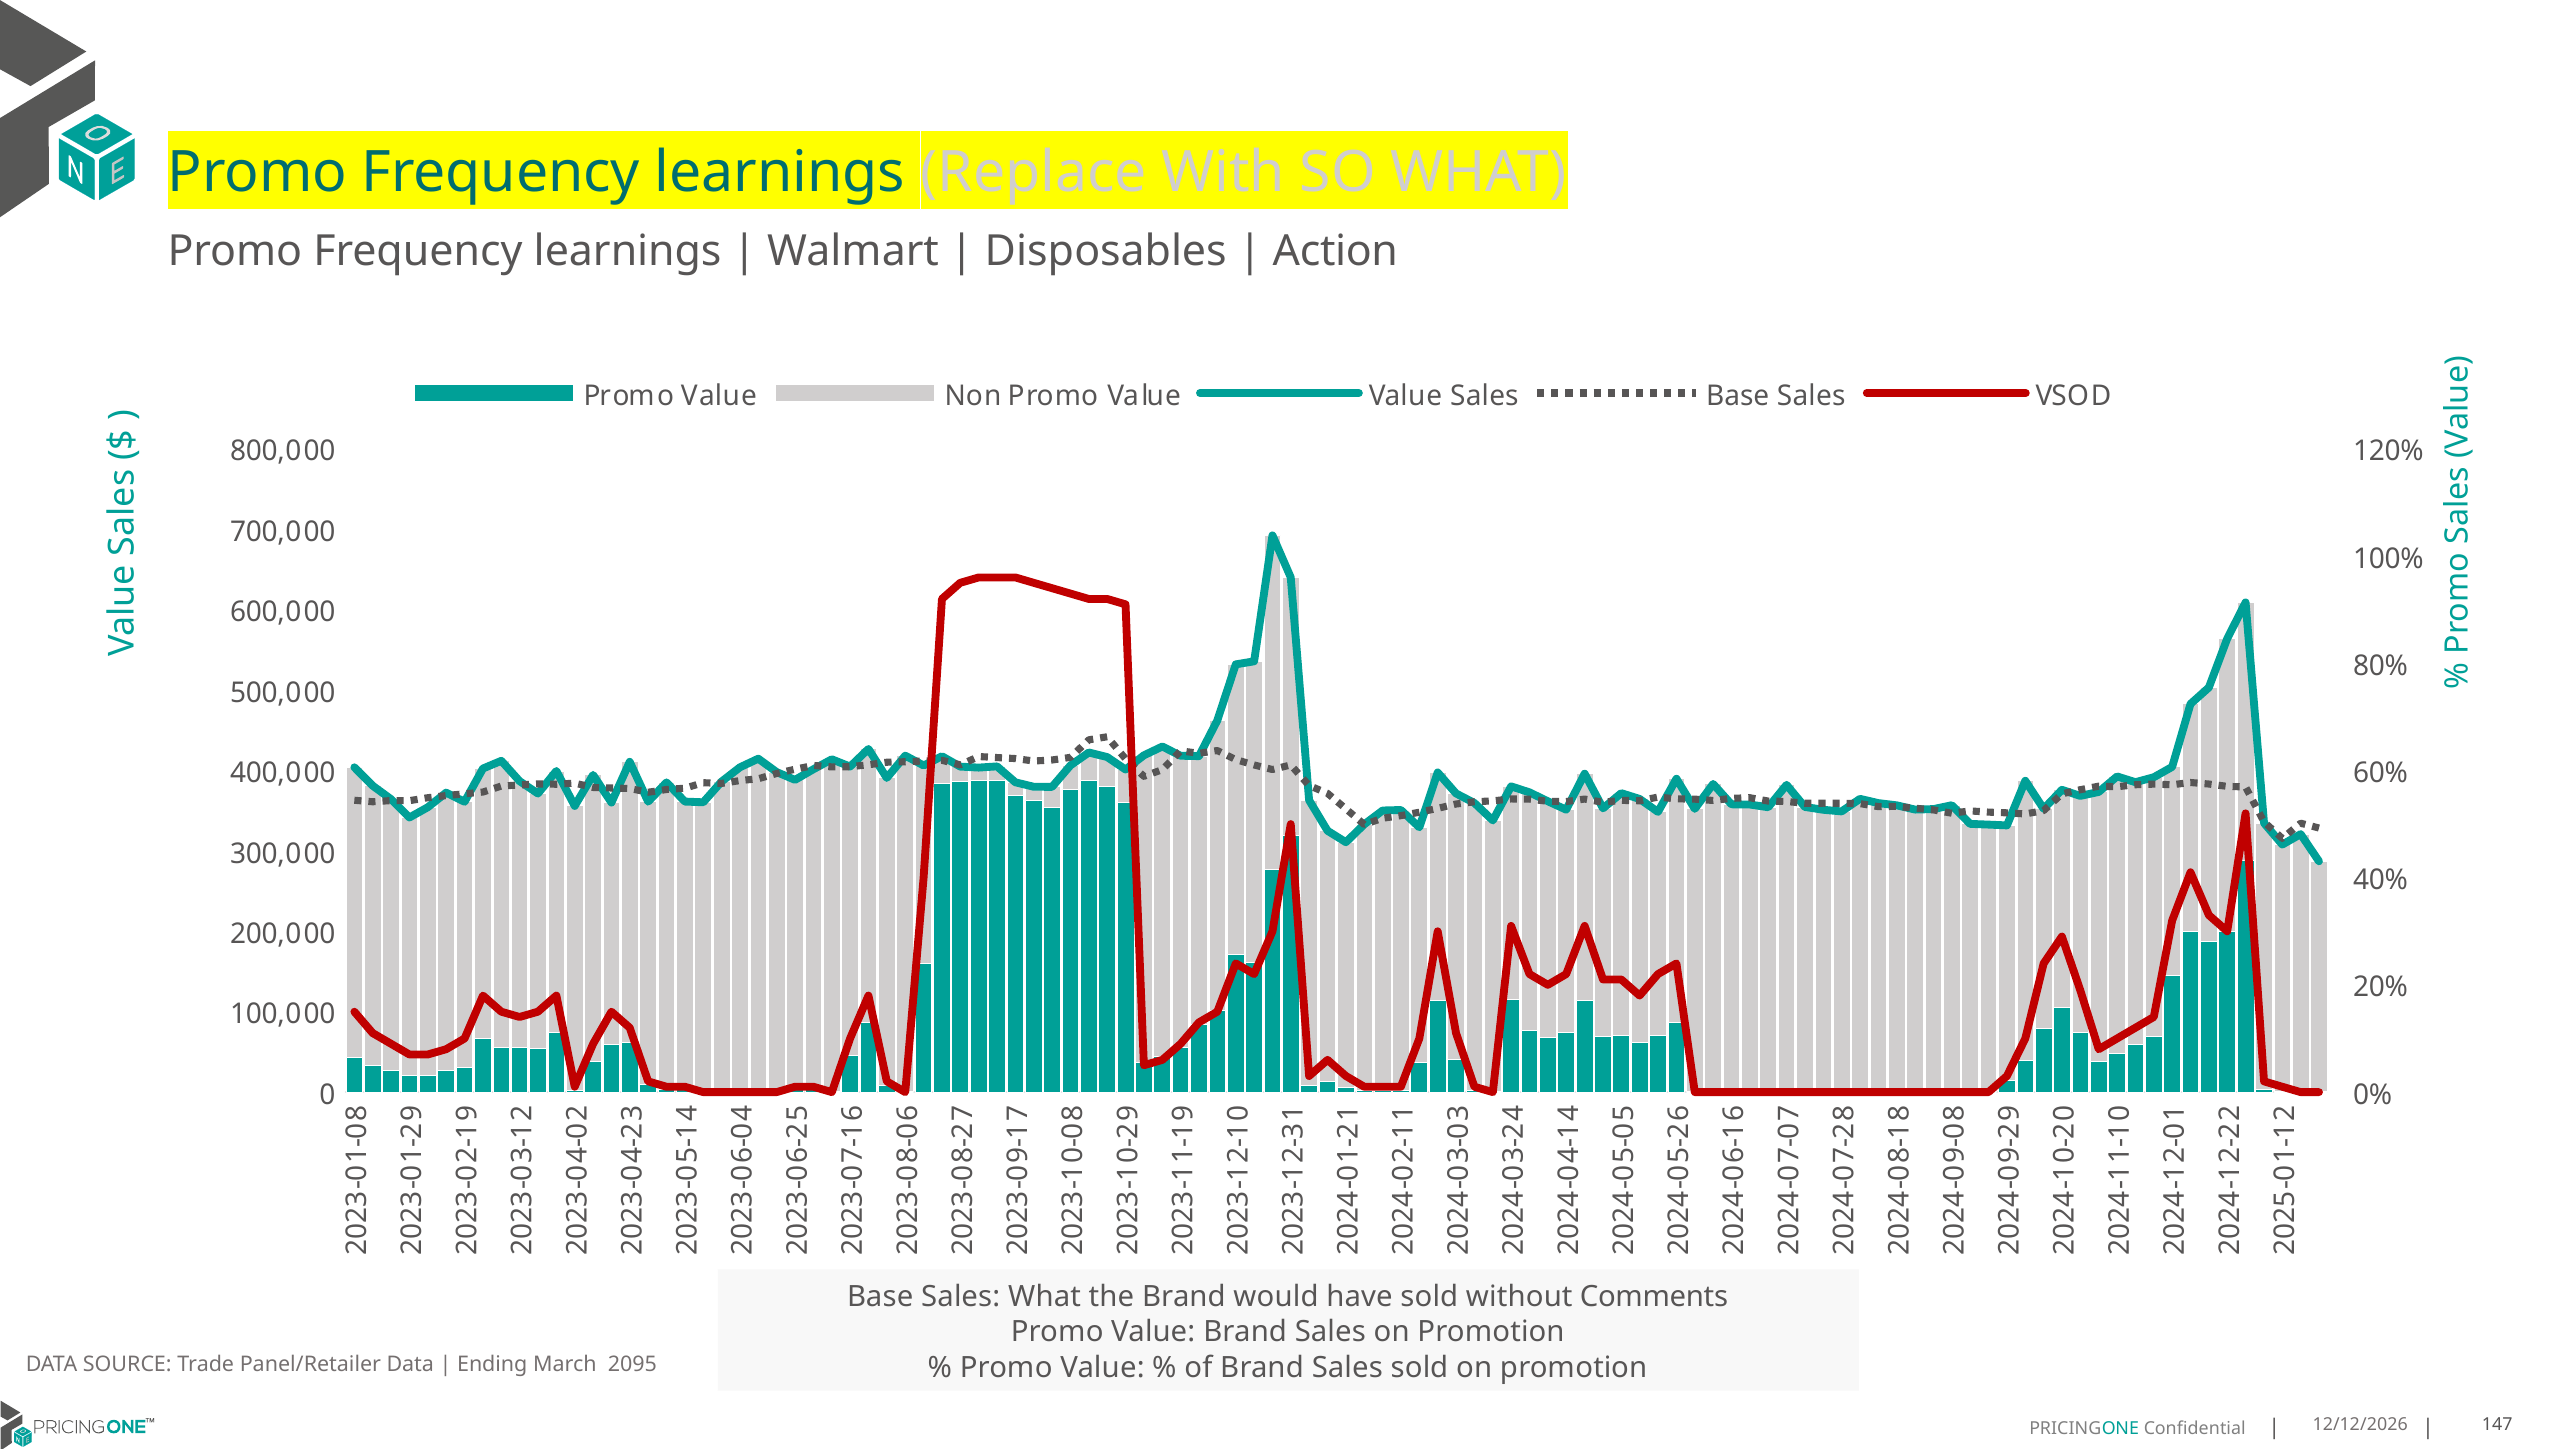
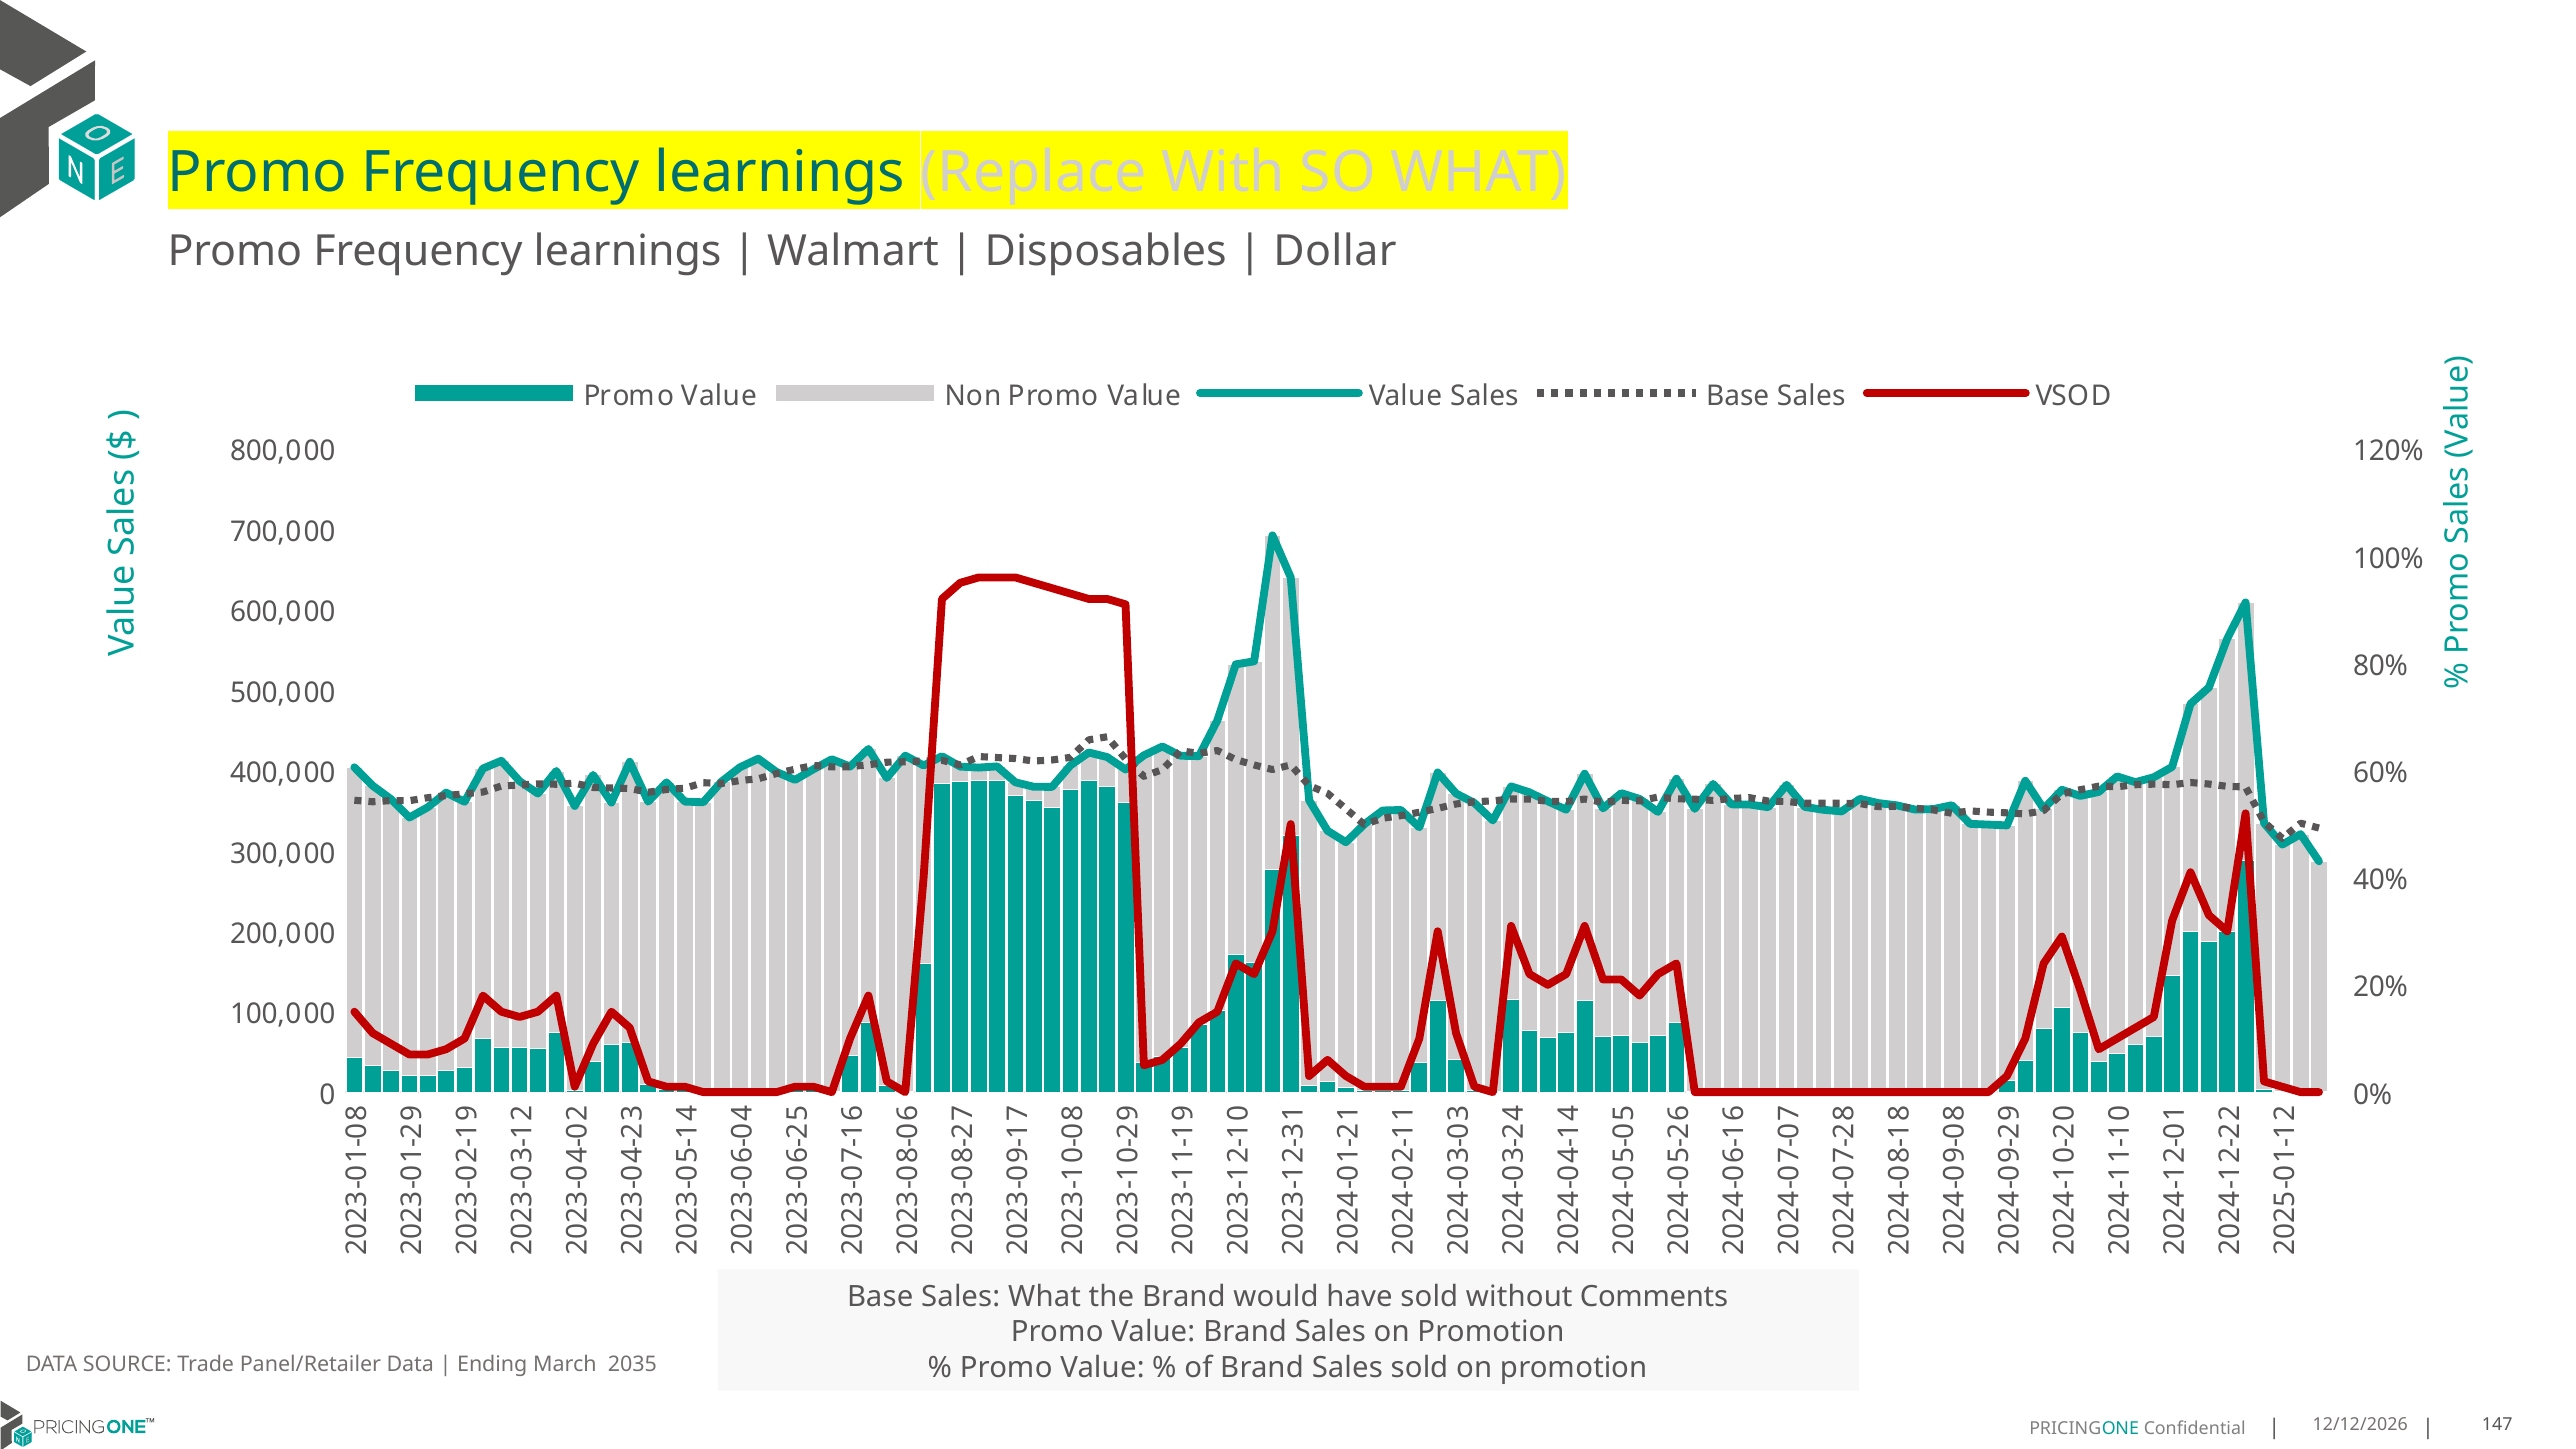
Action: Action -> Dollar
2095: 2095 -> 2035
